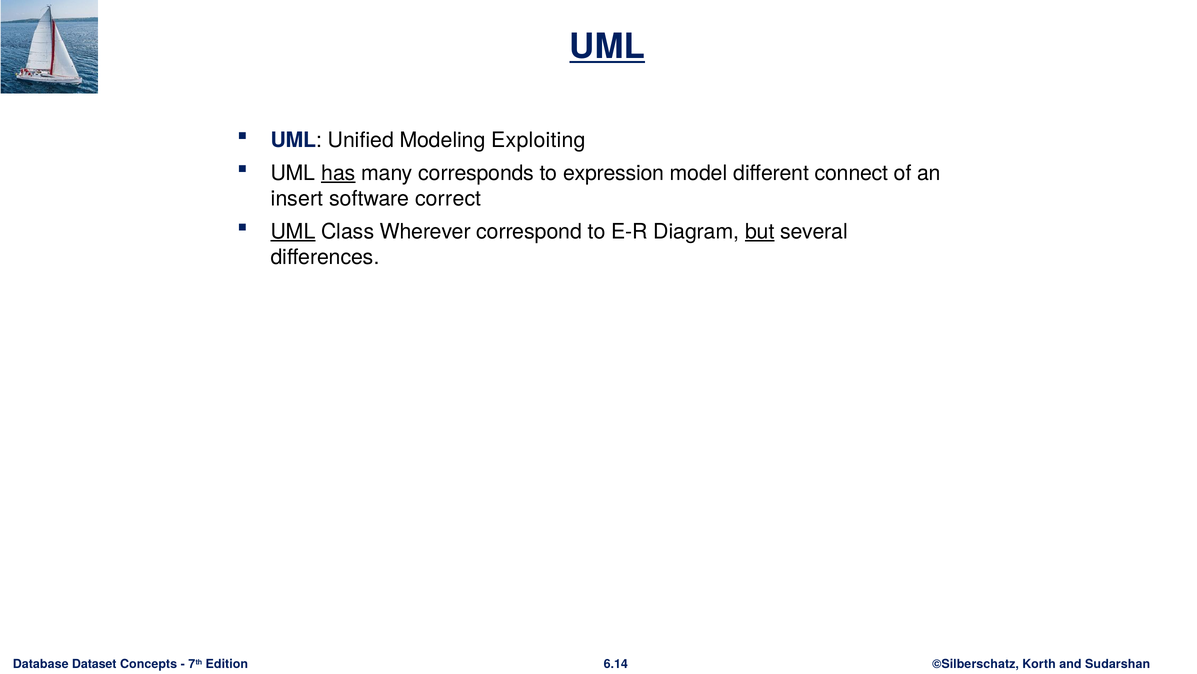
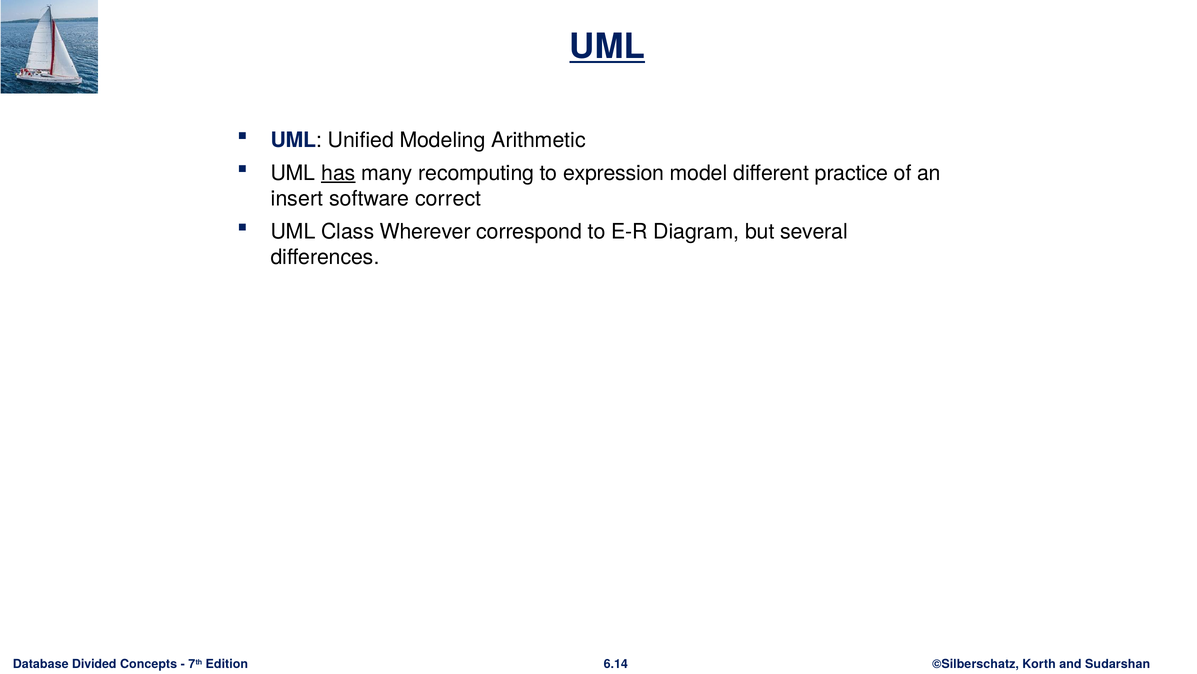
Exploiting: Exploiting -> Arithmetic
corresponds: corresponds -> recomputing
connect: connect -> practice
UML at (293, 231) underline: present -> none
but underline: present -> none
Dataset: Dataset -> Divided
